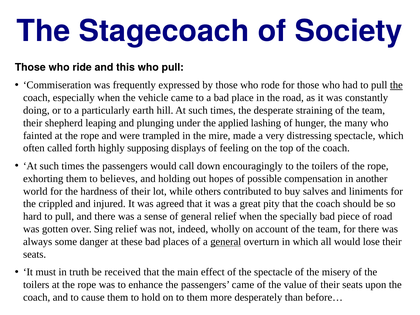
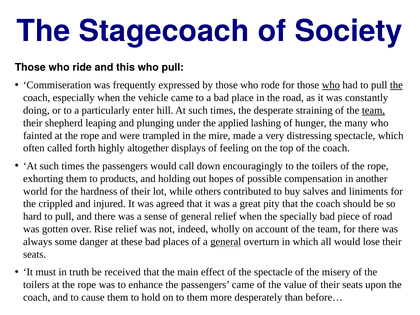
who at (331, 85) underline: none -> present
earth: earth -> enter
team at (373, 110) underline: none -> present
supposing: supposing -> altogether
believes: believes -> products
Sing: Sing -> Rise
